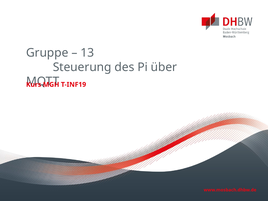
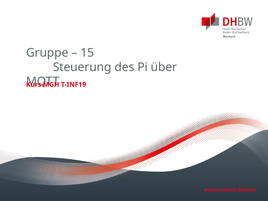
13: 13 -> 15
